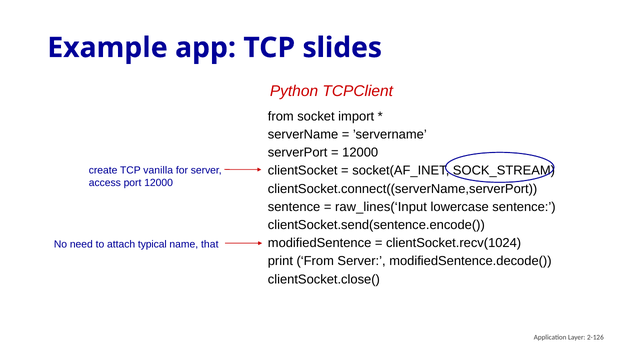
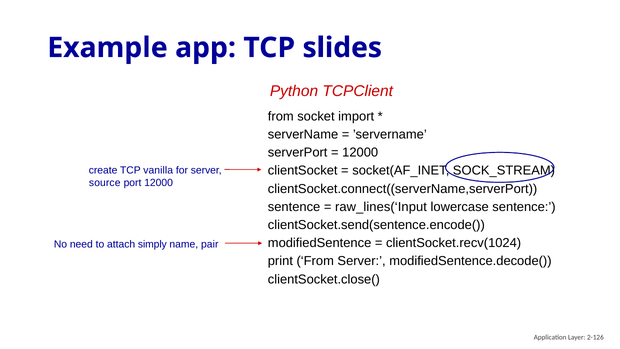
access: access -> source
typical: typical -> simply
that: that -> pair
